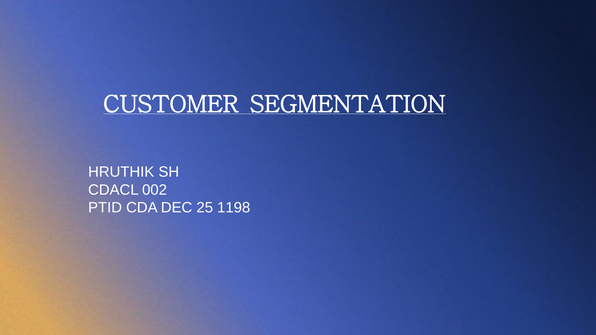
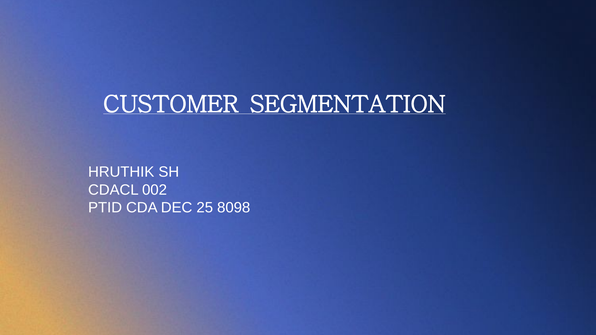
1198: 1198 -> 8098
